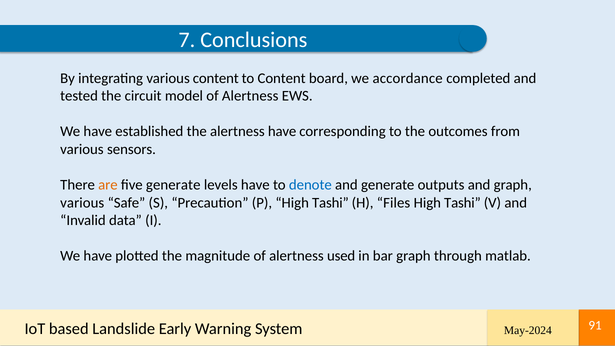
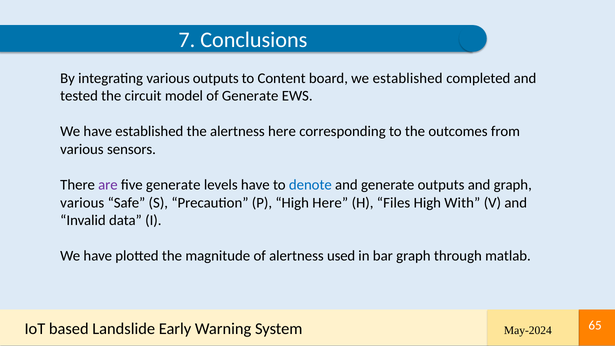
various content: content -> outputs
we accordance: accordance -> established
model of Alertness: Alertness -> Generate
alertness have: have -> here
are colour: orange -> purple
P High Tashi: Tashi -> Here
Tashi at (462, 203): Tashi -> With
91: 91 -> 65
